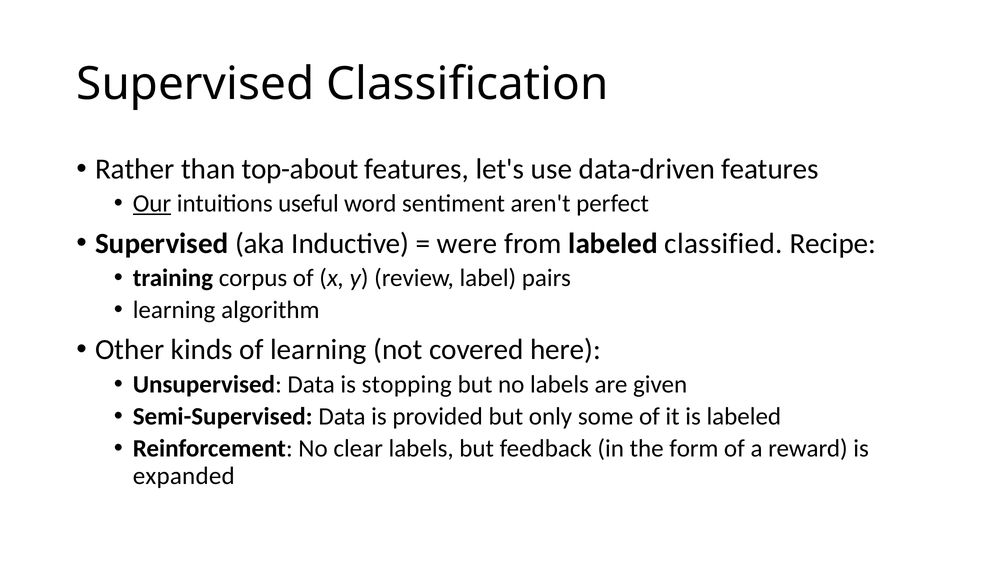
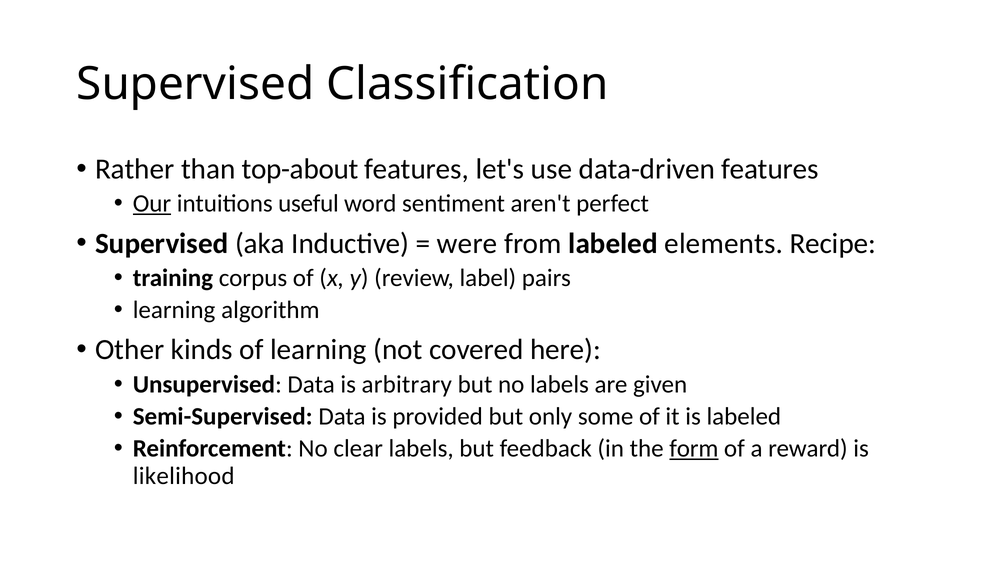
classified: classified -> elements
stopping: stopping -> arbitrary
form underline: none -> present
expanded: expanded -> likelihood
